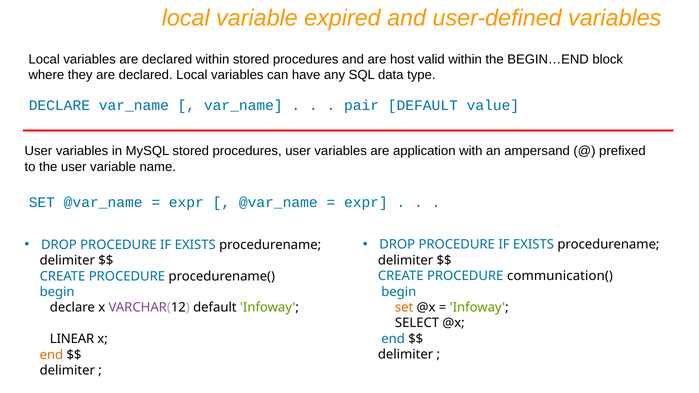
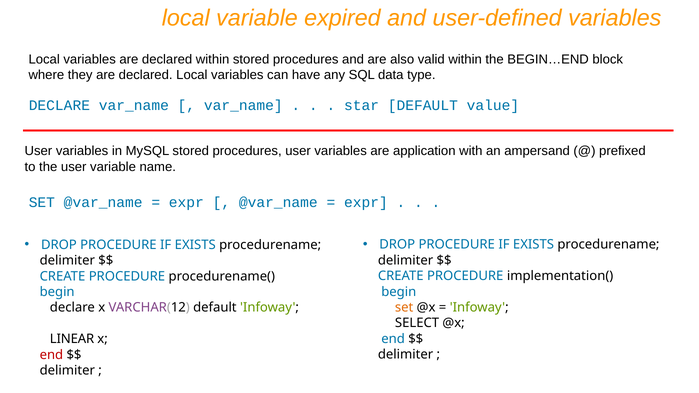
host: host -> also
pair: pair -> star
communication(: communication( -> implementation(
end at (51, 355) colour: orange -> red
